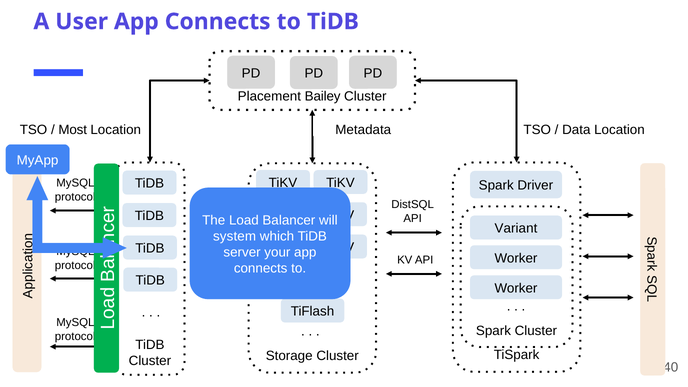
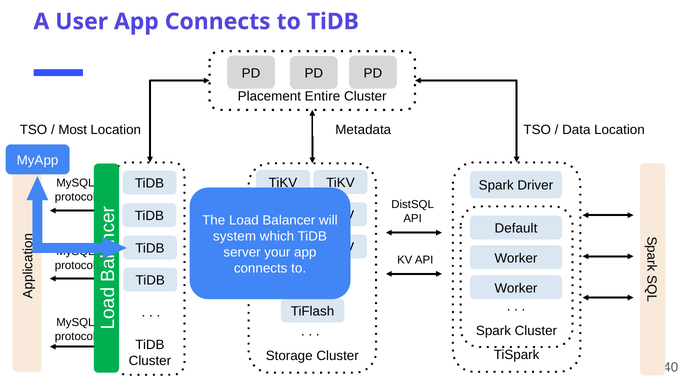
Bailey: Bailey -> Entire
Variant: Variant -> Default
